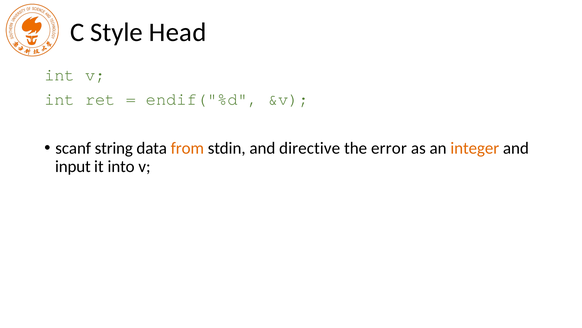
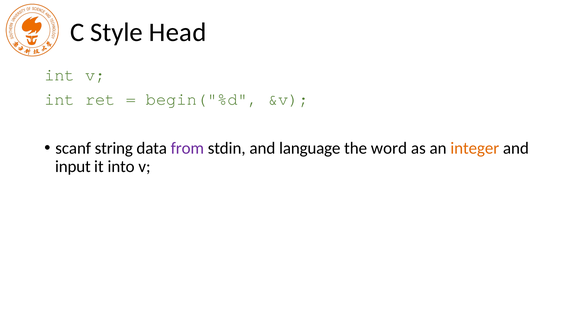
endif("%d: endif("%d -> begin("%d
from colour: orange -> purple
directive: directive -> language
error: error -> word
